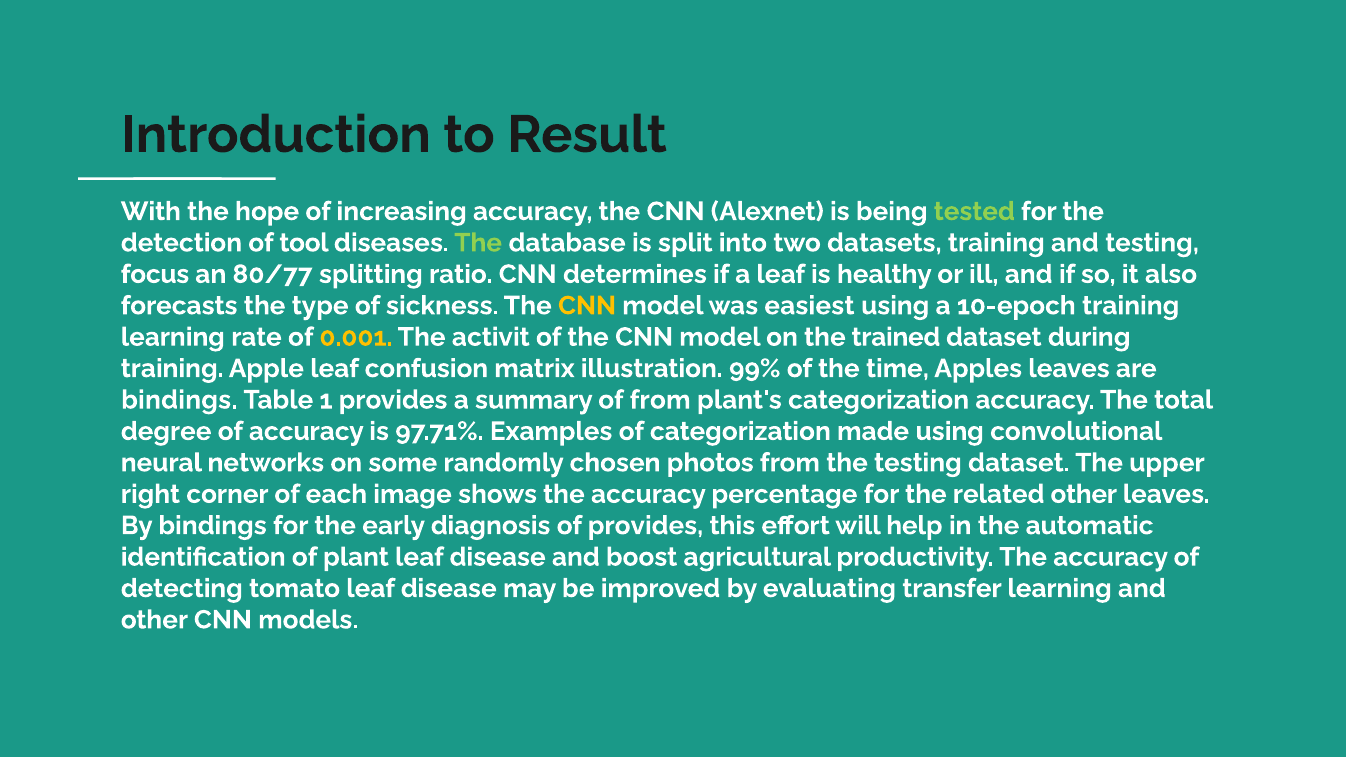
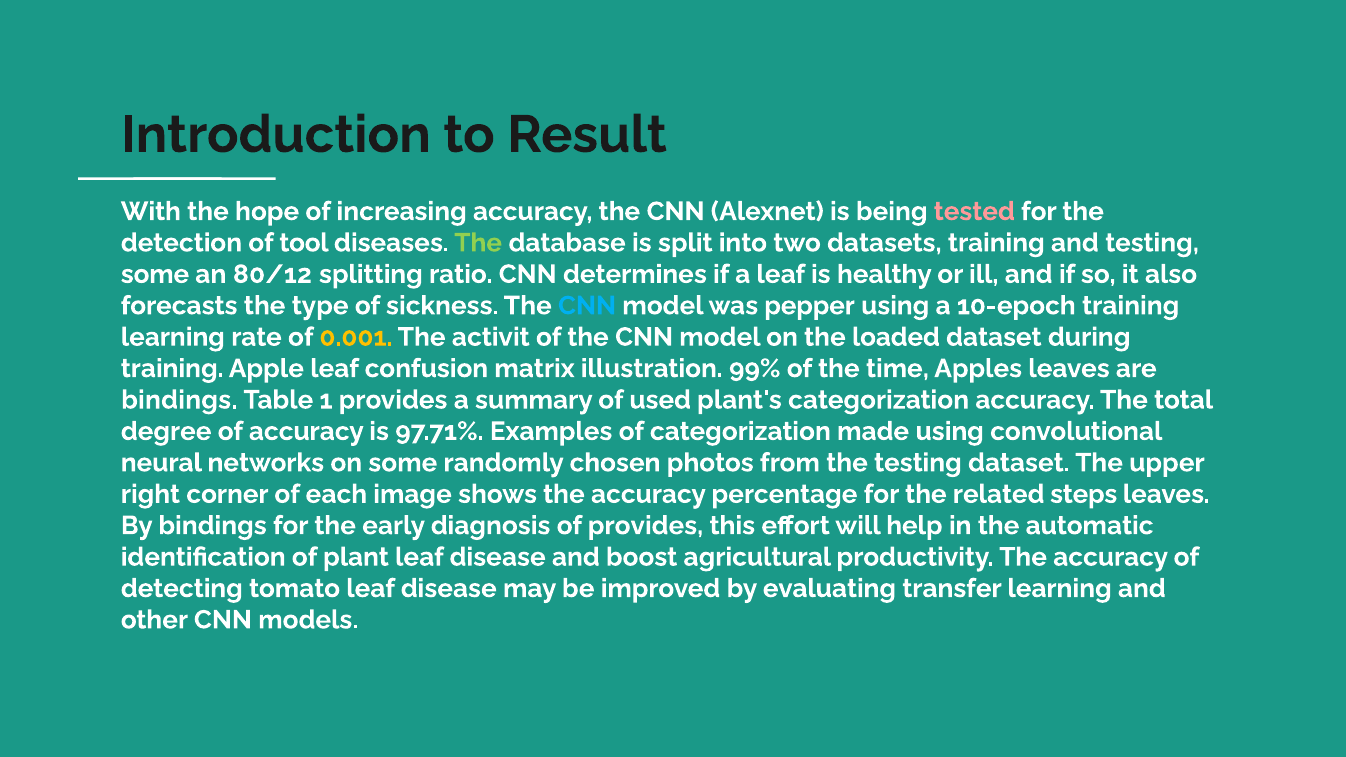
tested colour: light green -> pink
focus at (155, 274): focus -> some
80/77: 80/77 -> 80/12
CNN at (587, 306) colour: yellow -> light blue
easiest: easiest -> pepper
trained: trained -> loaded
of from: from -> used
related other: other -> steps
